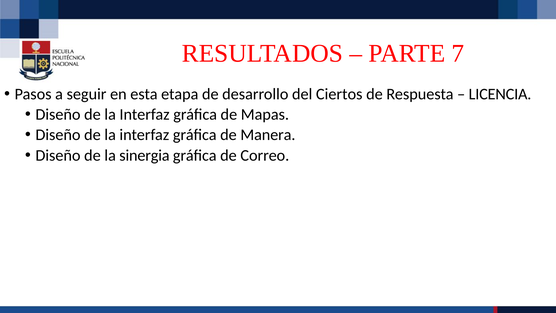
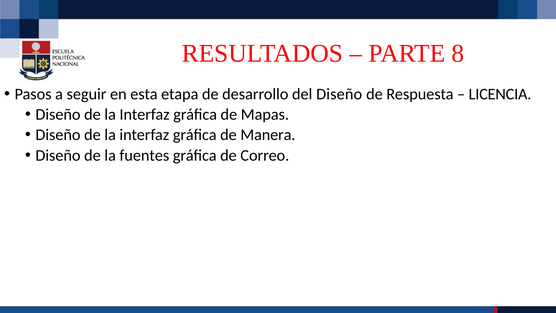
7: 7 -> 8
del Ciertos: Ciertos -> Diseño
sinergia: sinergia -> fuentes
